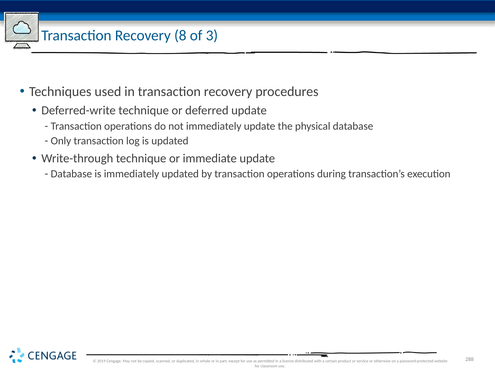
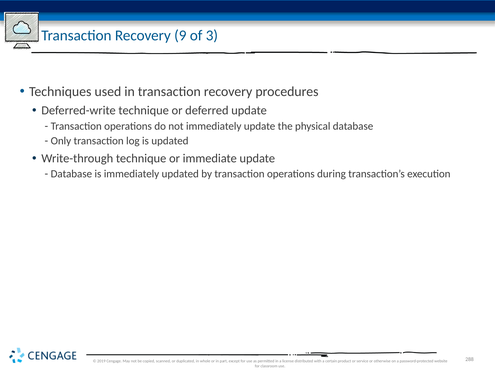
8: 8 -> 9
